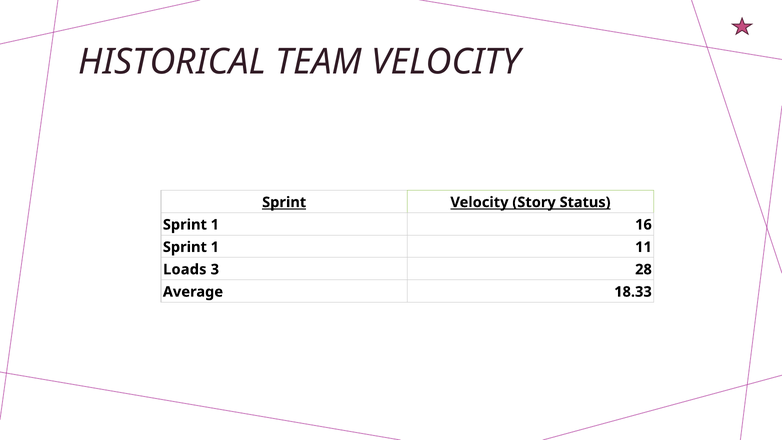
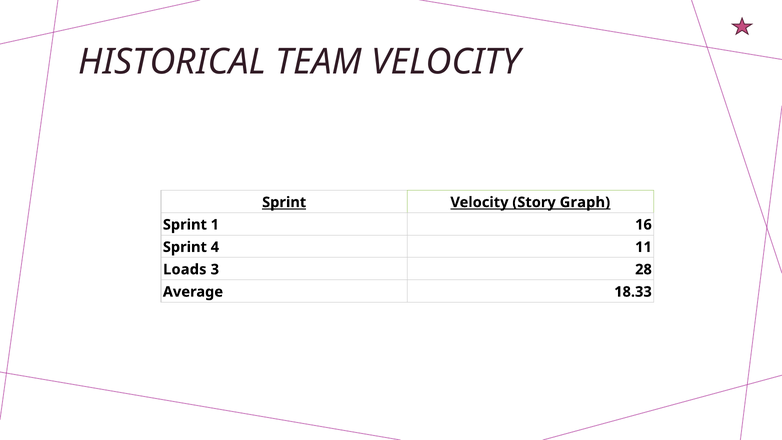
Status: Status -> Graph
1 at (215, 247): 1 -> 4
